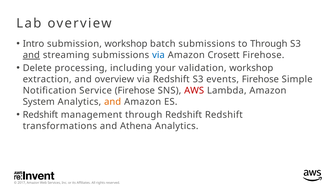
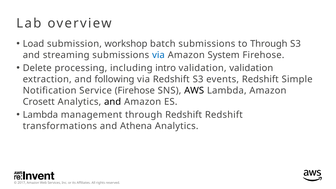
Intro: Intro -> Load
and at (31, 55) underline: present -> none
Crosett: Crosett -> System
your: your -> intro
validation workshop: workshop -> validation
and overview: overview -> following
events Firehose: Firehose -> Redshift
AWS colour: red -> black
System: System -> Crosett
and at (113, 102) colour: orange -> black
Redshift at (40, 115): Redshift -> Lambda
